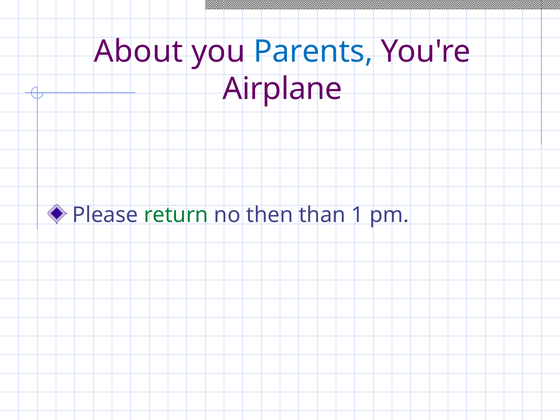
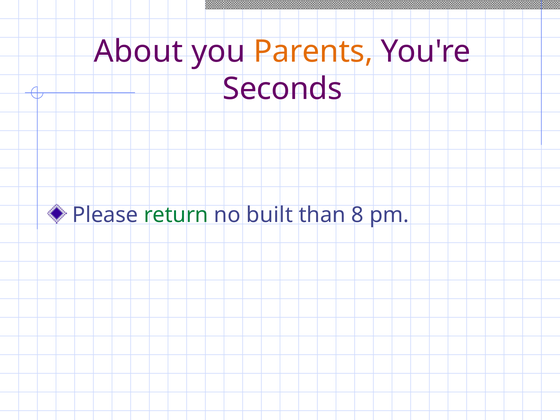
Parents colour: blue -> orange
Airplane: Airplane -> Seconds
then: then -> built
1: 1 -> 8
